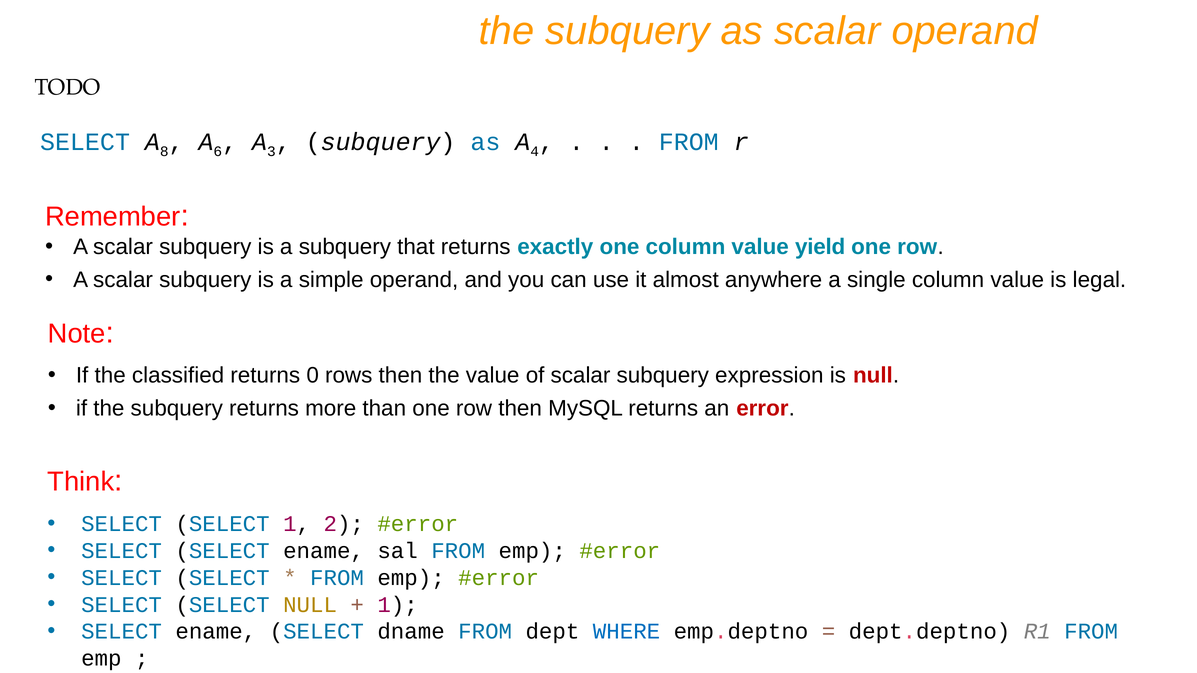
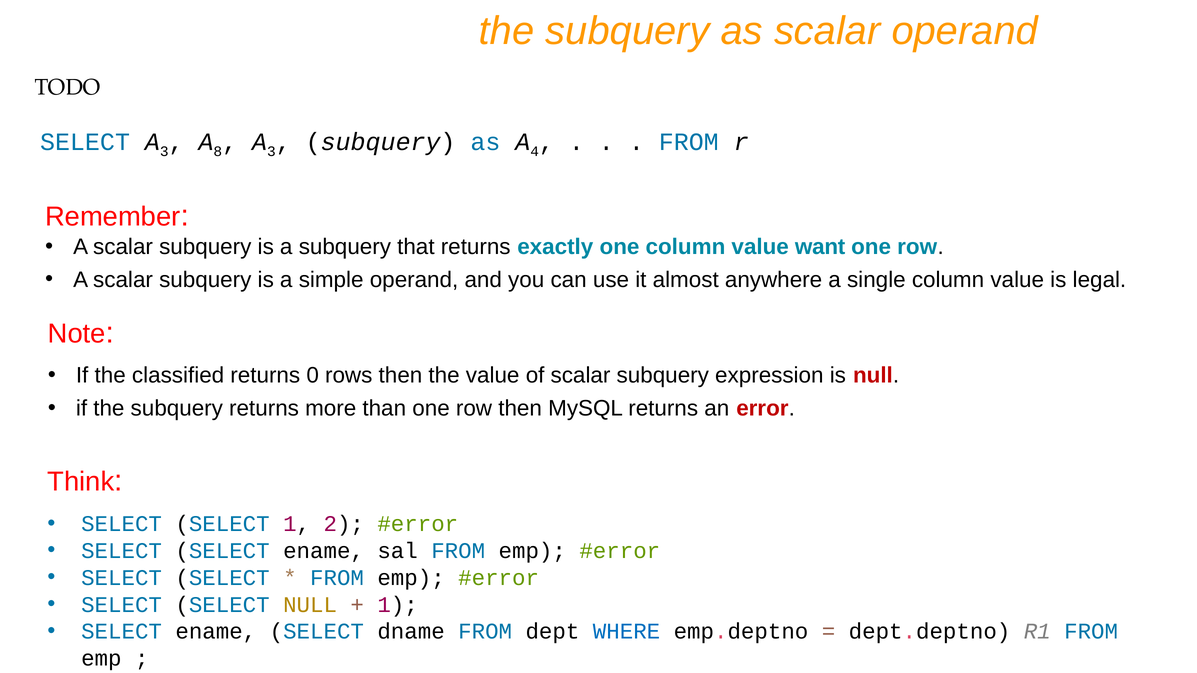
SELECT A 8: 8 -> 3
6: 6 -> 8
yield: yield -> want
